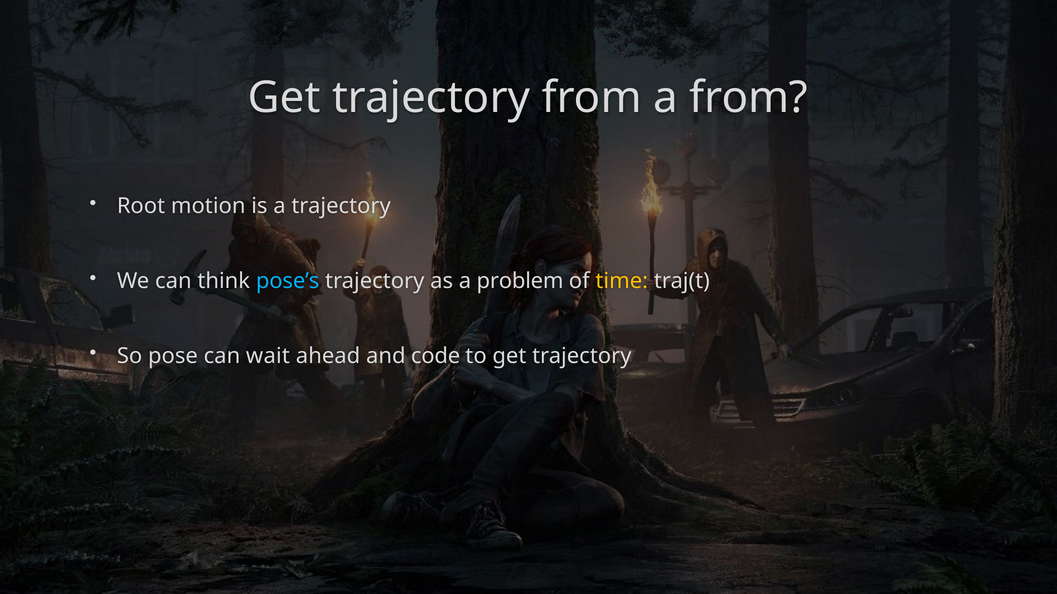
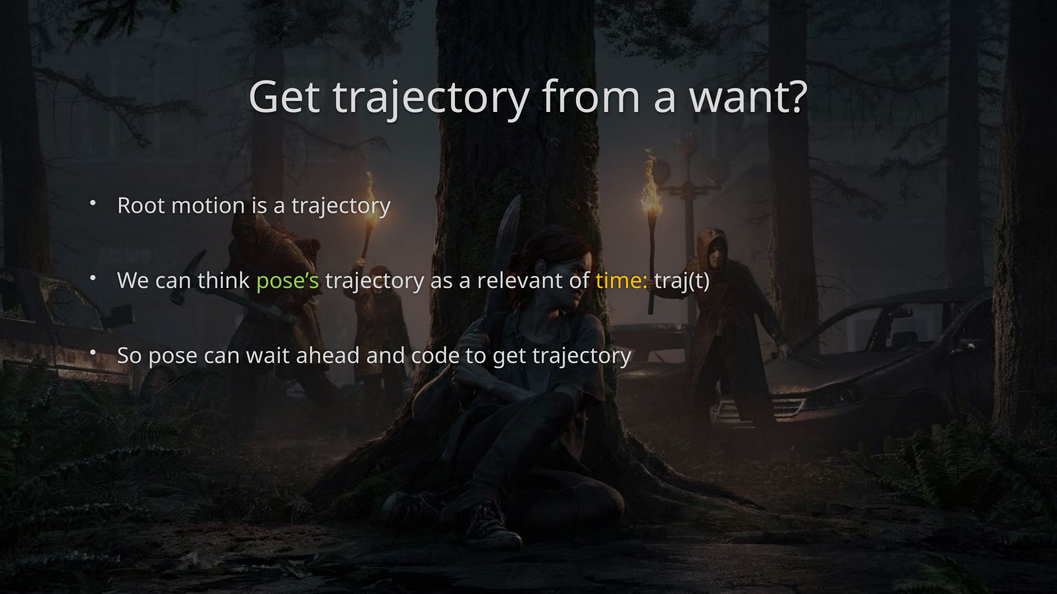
a from: from -> want
pose’s colour: light blue -> light green
problem: problem -> relevant
